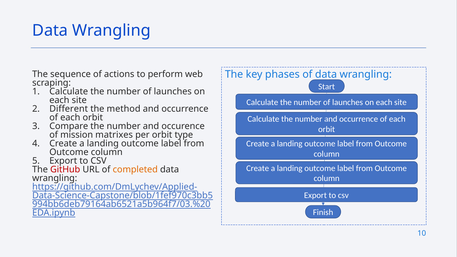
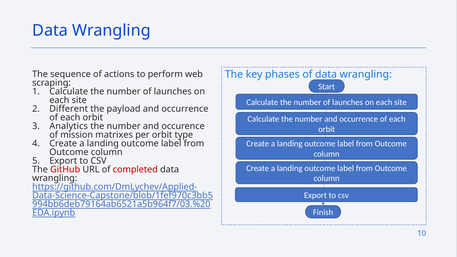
method: method -> payload
Compare: Compare -> Analytics
completed colour: orange -> red
